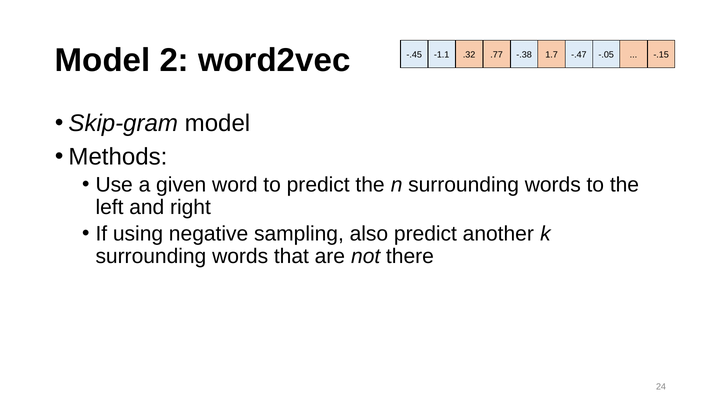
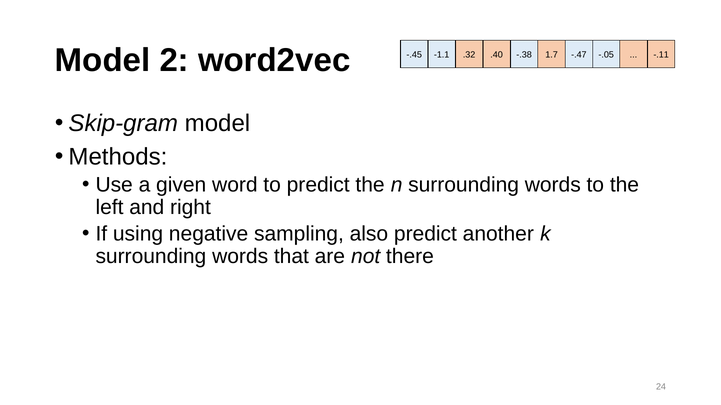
.77: .77 -> .40
-.15: -.15 -> -.11
